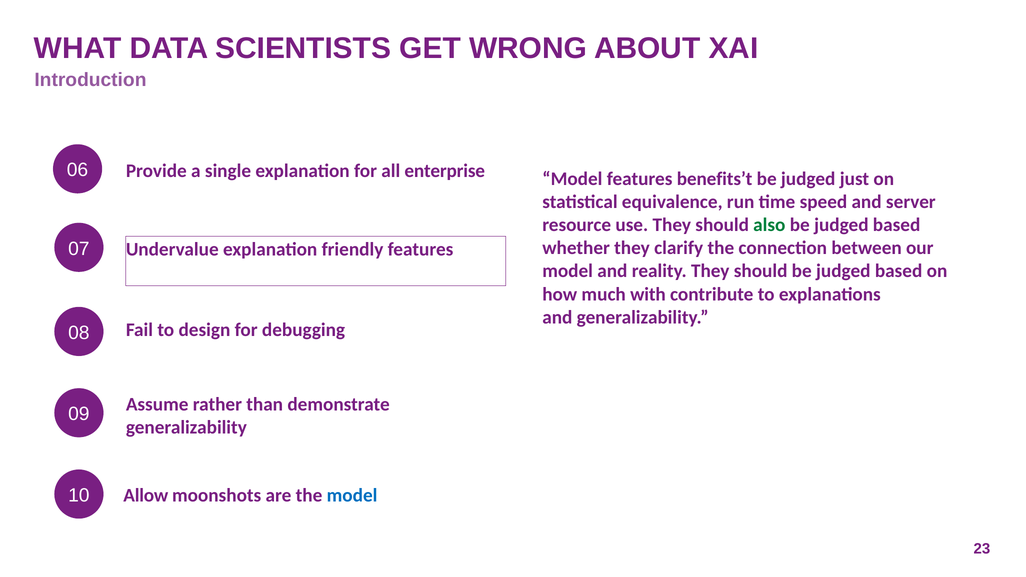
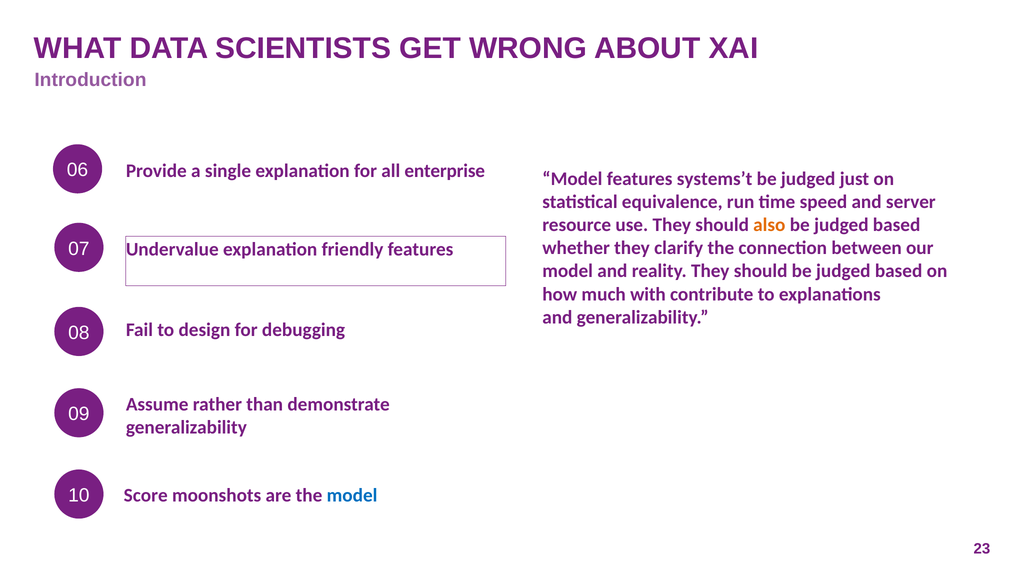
benefits’t: benefits’t -> systems’t
also colour: green -> orange
Allow: Allow -> Score
